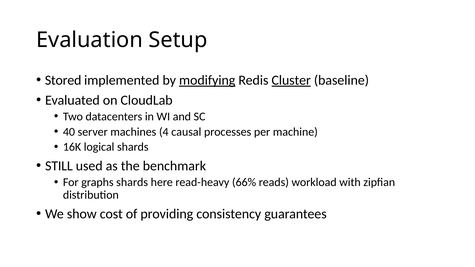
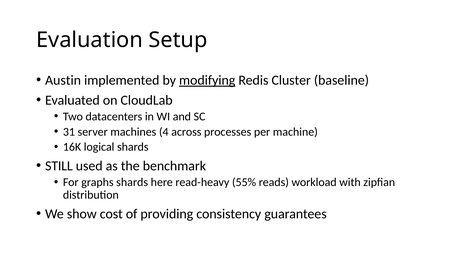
Stored: Stored -> Austin
Cluster underline: present -> none
40: 40 -> 31
causal: causal -> across
66%: 66% -> 55%
